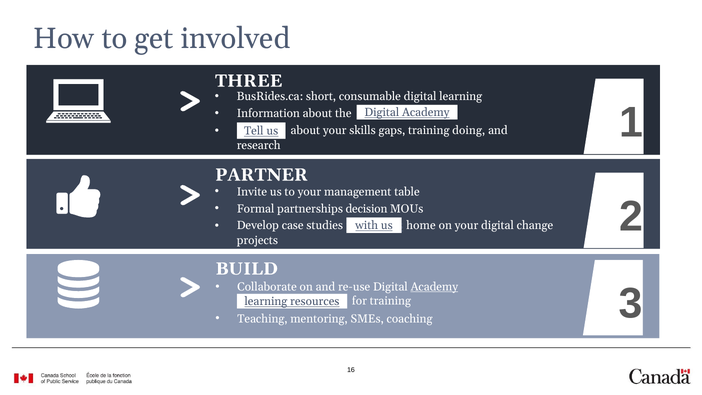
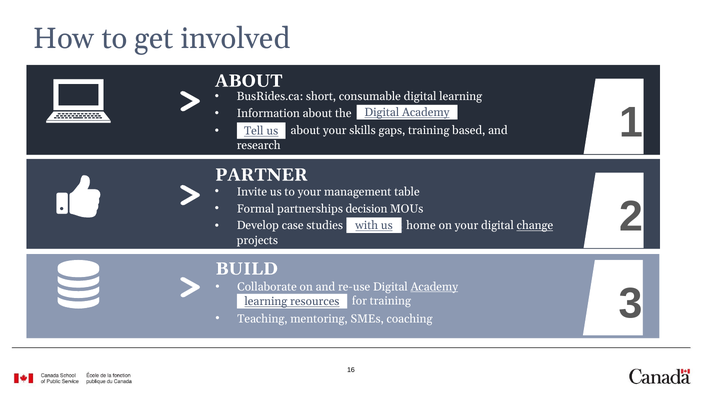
THREE at (249, 81): THREE -> ABOUT
doing: doing -> based
change underline: none -> present
